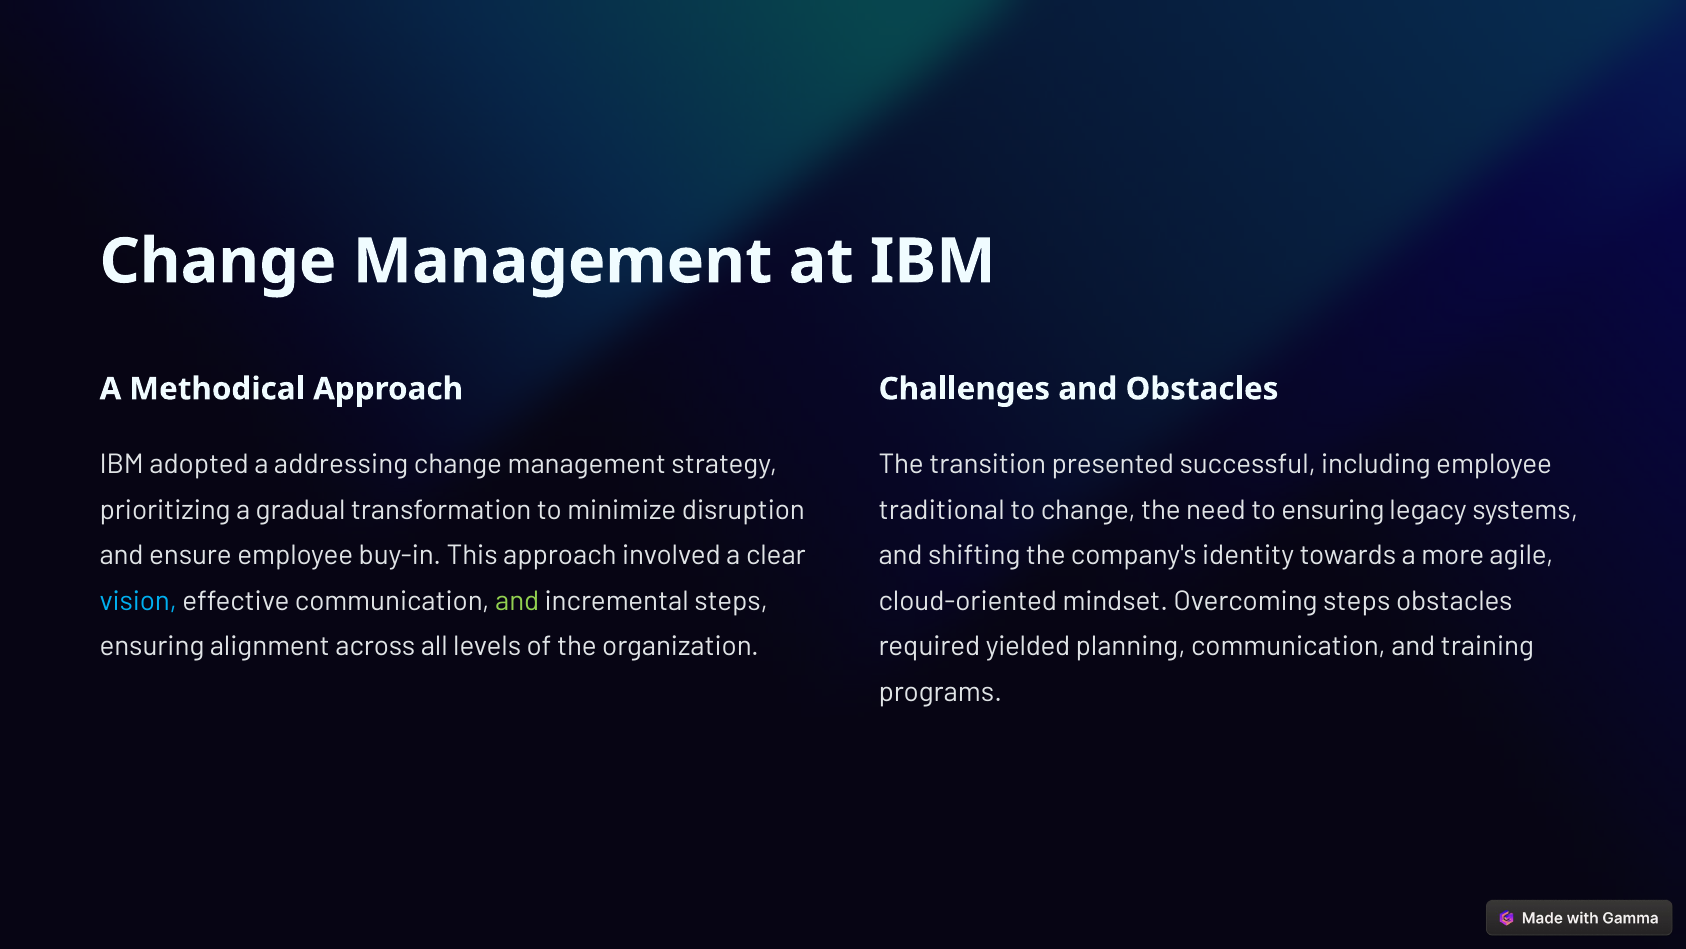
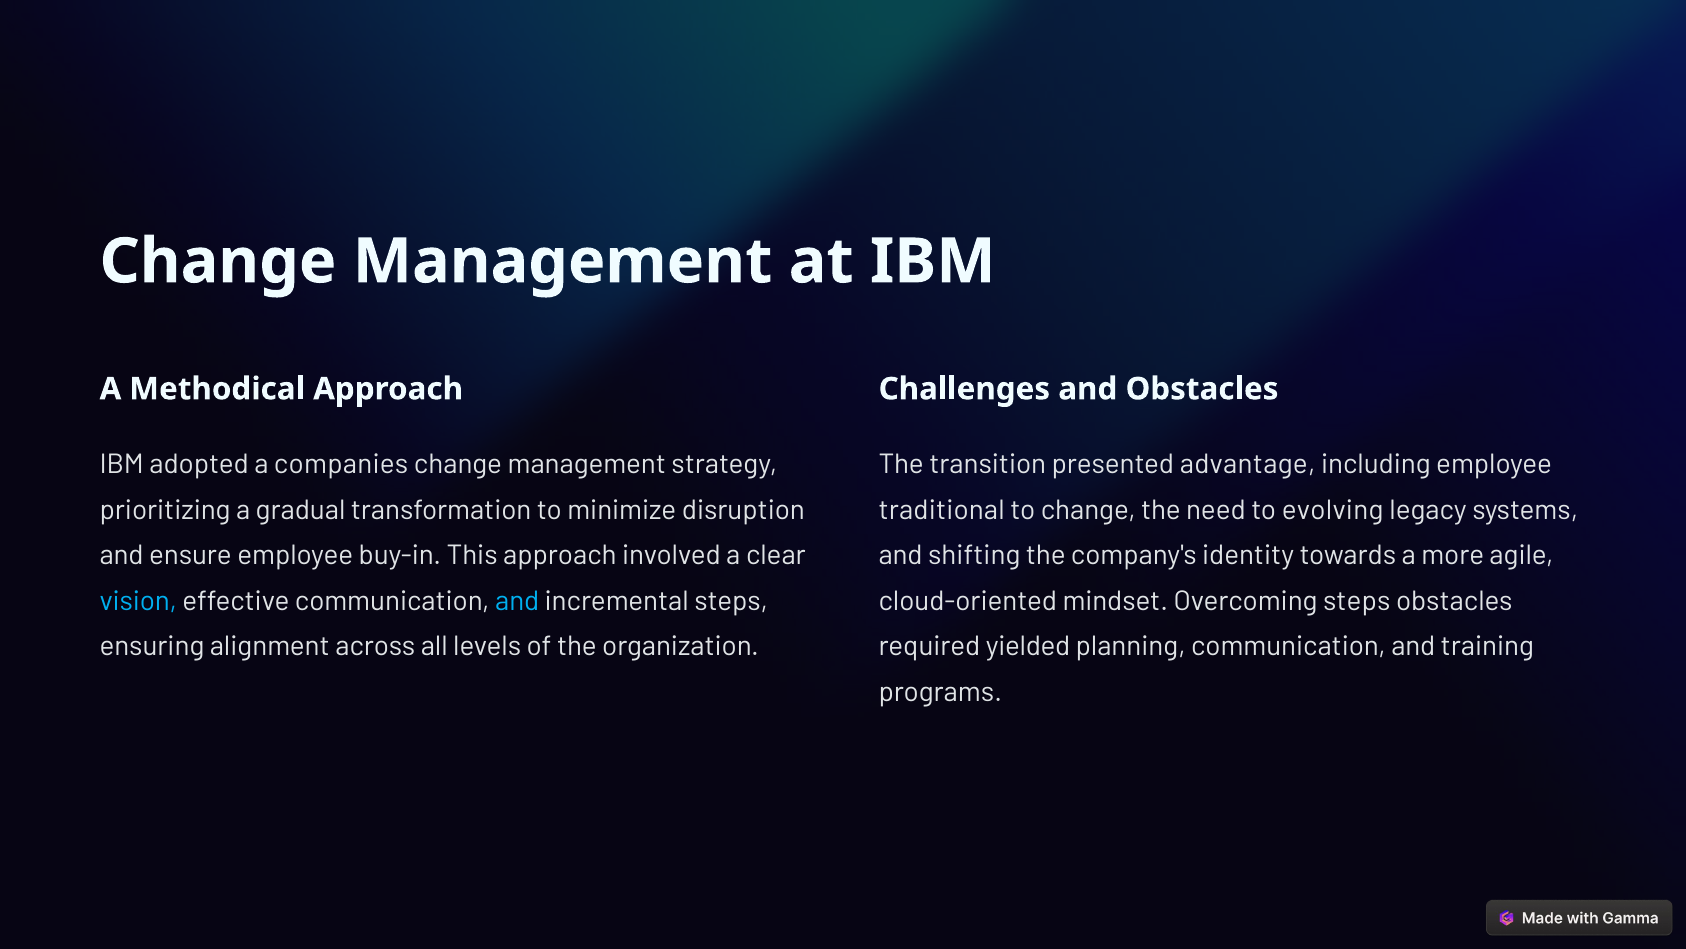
addressing: addressing -> companies
successful: successful -> advantage
to ensuring: ensuring -> evolving
and at (517, 601) colour: light green -> light blue
